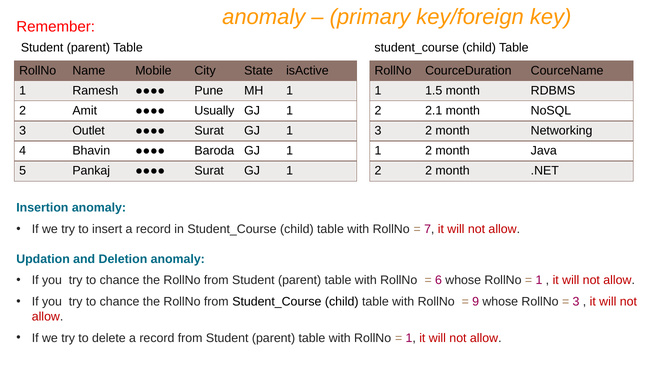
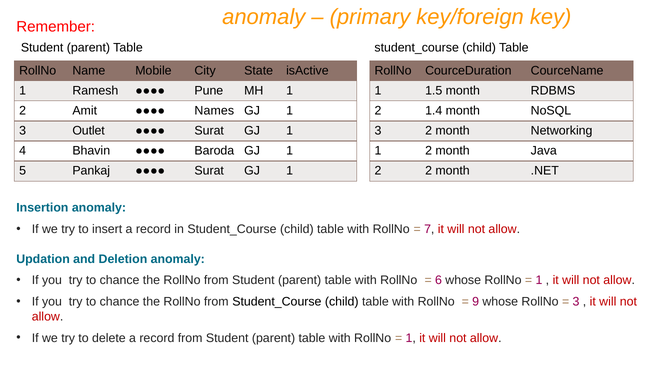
Usually: Usually -> Names
2.1: 2.1 -> 1.4
